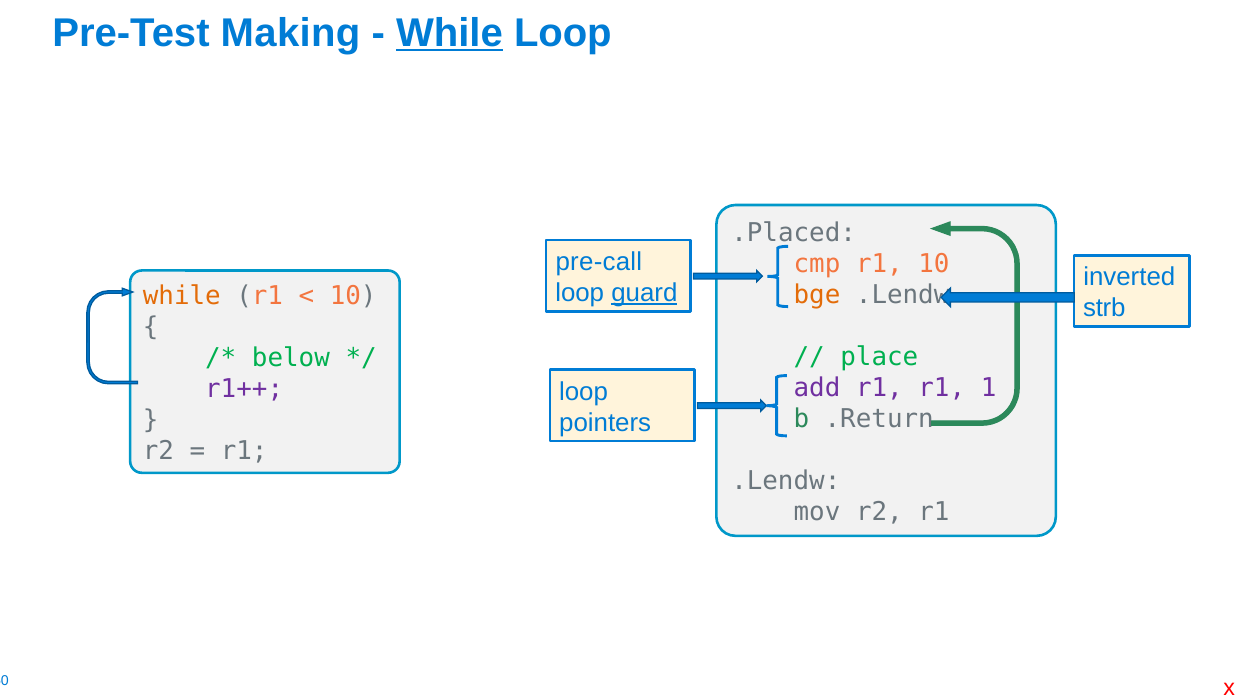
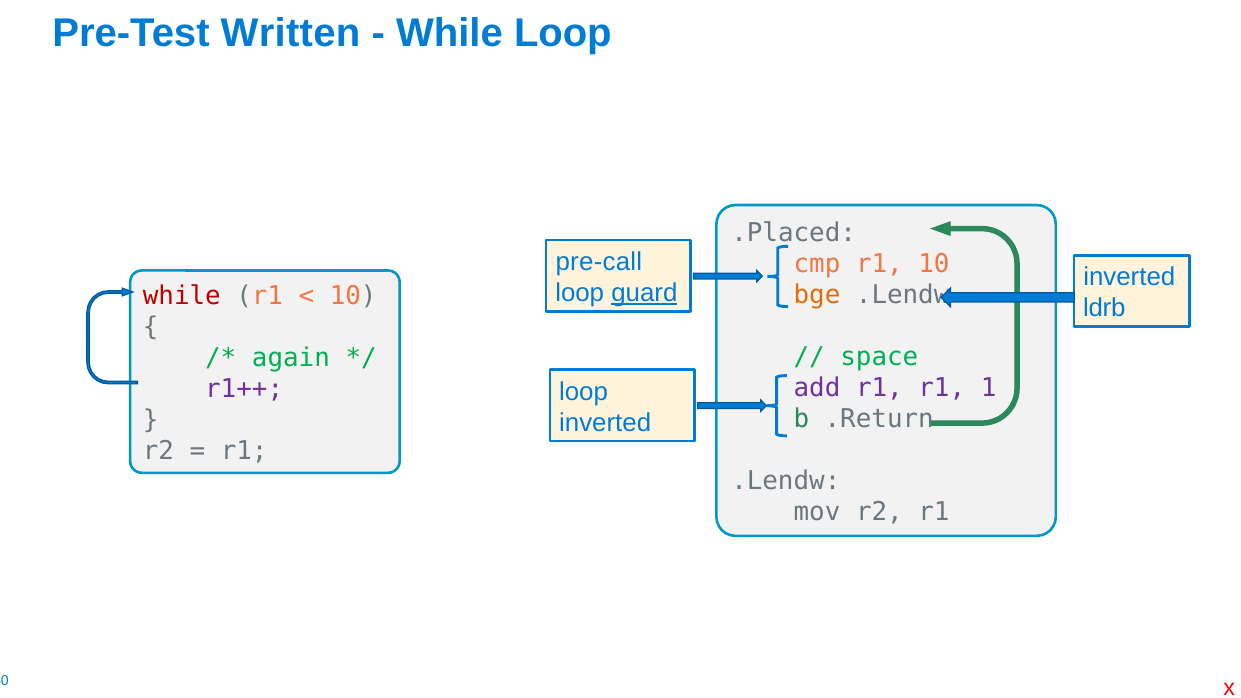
Making: Making -> Written
While at (450, 33) underline: present -> none
while at (182, 296) colour: orange -> red
strb: strb -> ldrb
place: place -> space
below: below -> again
pointers at (605, 423): pointers -> inverted
